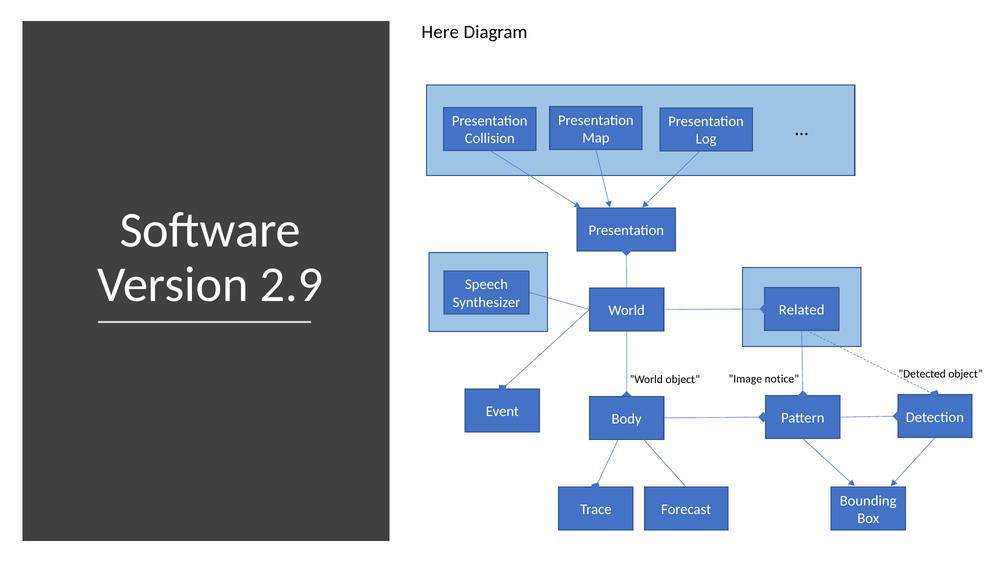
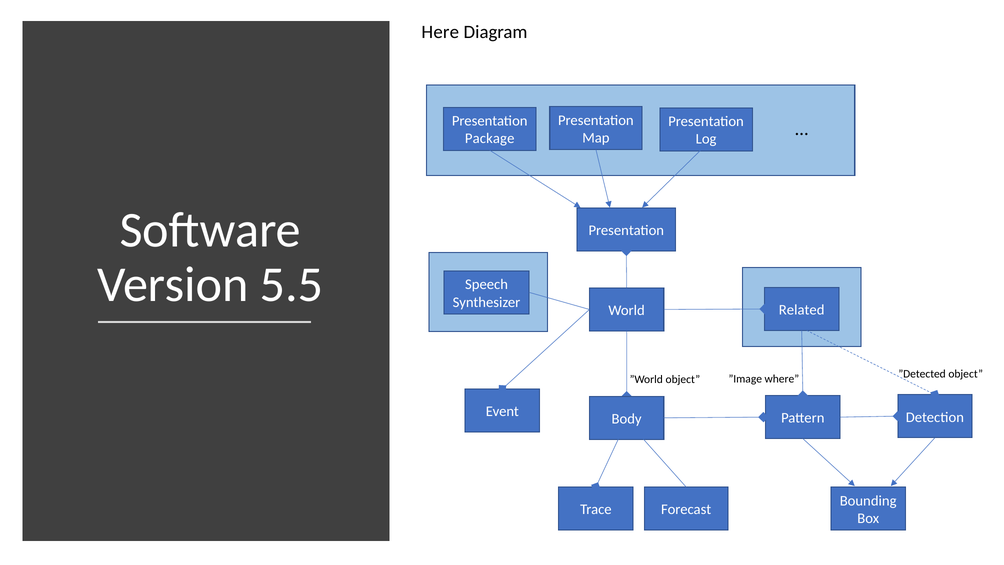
Collision: Collision -> Package
2.9: 2.9 -> 5.5
notice: notice -> where
